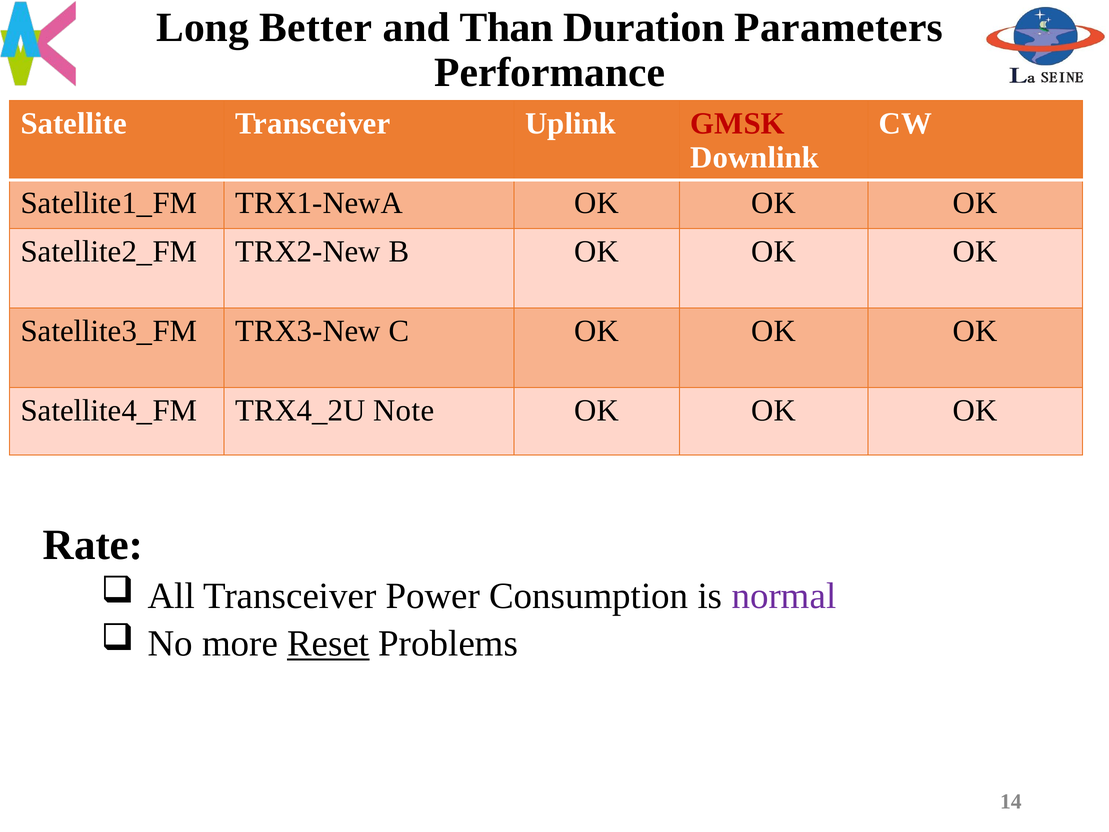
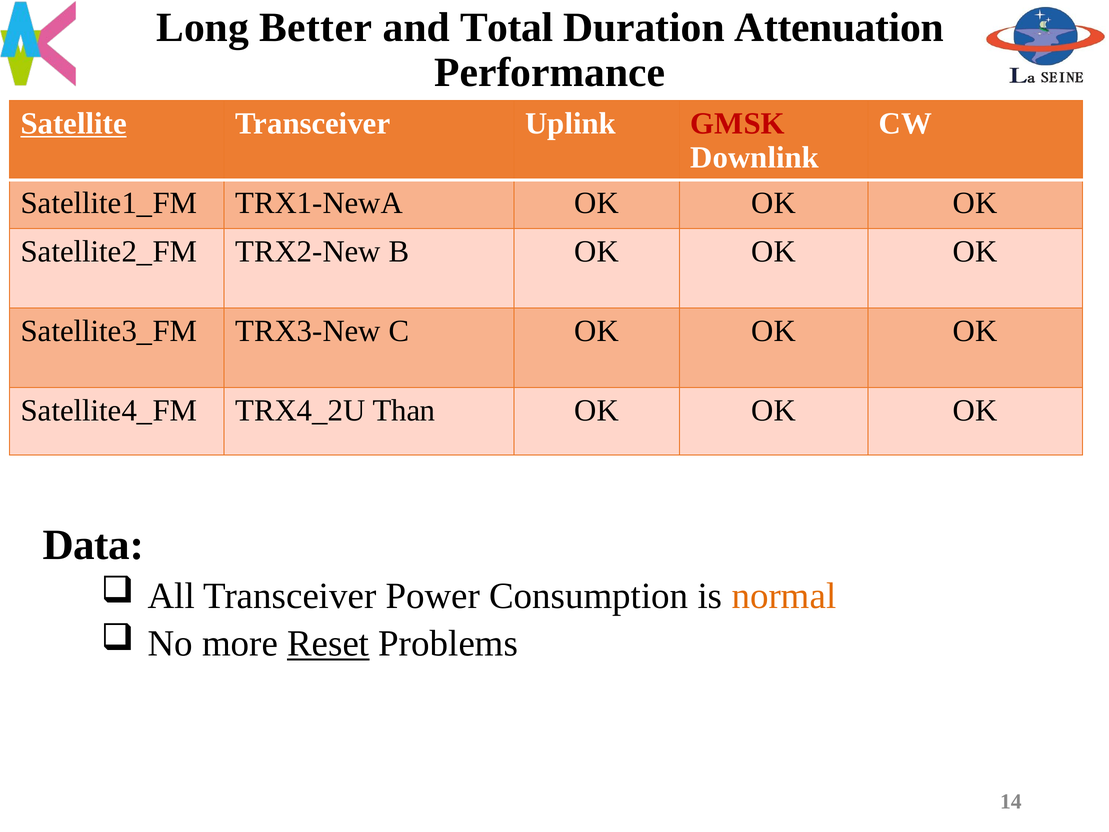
Than: Than -> Total
Parameters: Parameters -> Attenuation
Satellite underline: none -> present
Note: Note -> Than
Rate: Rate -> Data
normal colour: purple -> orange
